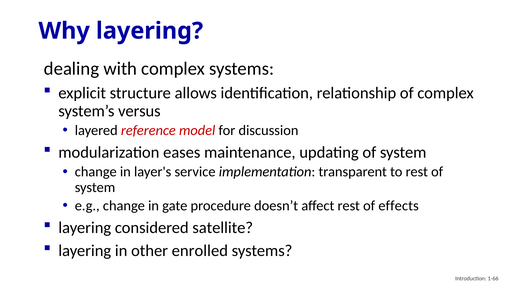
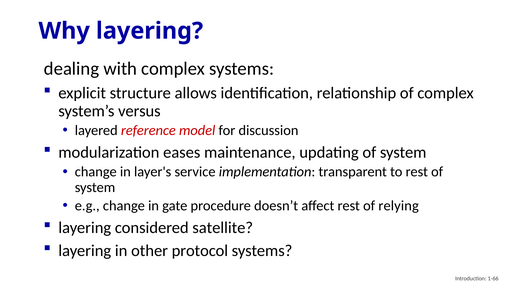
effects: effects -> relying
enrolled: enrolled -> protocol
